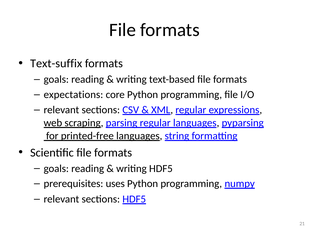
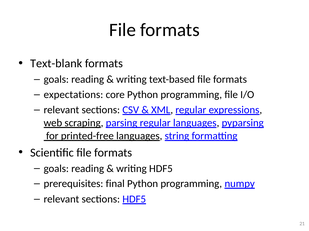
Text-suffix: Text-suffix -> Text-blank
uses: uses -> final
